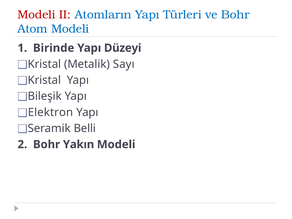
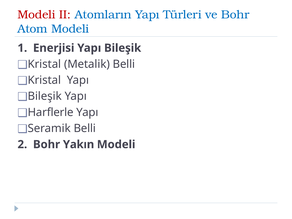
Birinde: Birinde -> Enerjisi
Yapı Düzeyi: Düzeyi -> Bileşik
Metalik Sayı: Sayı -> Belli
Elektron: Elektron -> Harflerle
